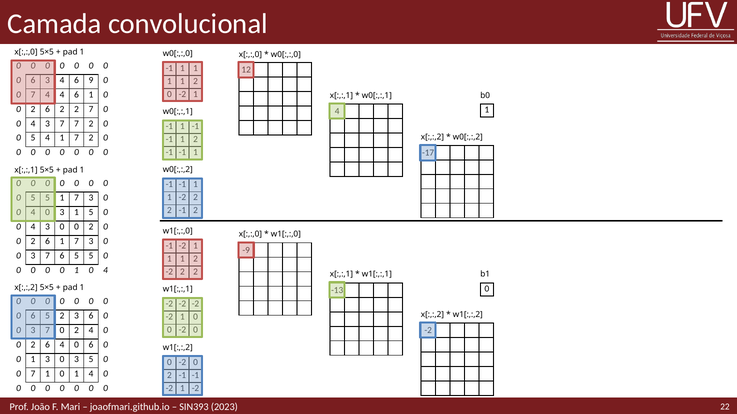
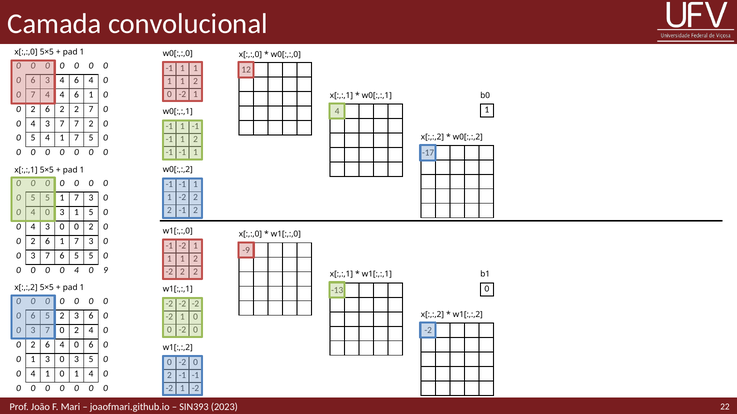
4 6 9: 9 -> 4
1 7 2: 2 -> 5
0 0 0 1: 1 -> 4
4 at (106, 271): 4 -> 9
7 at (33, 374): 7 -> 4
